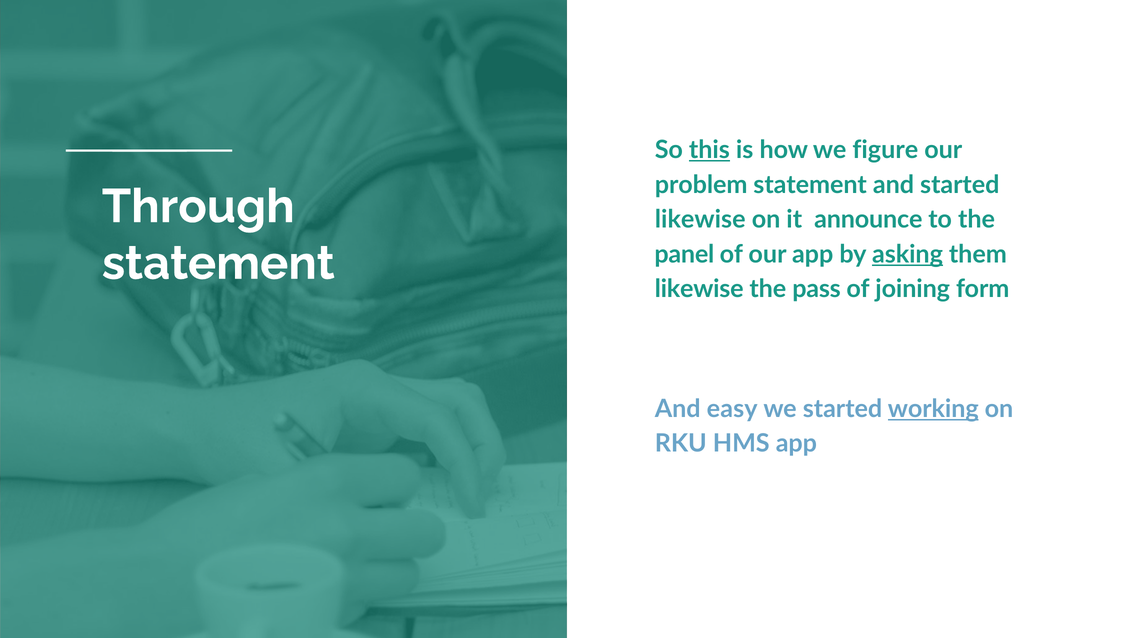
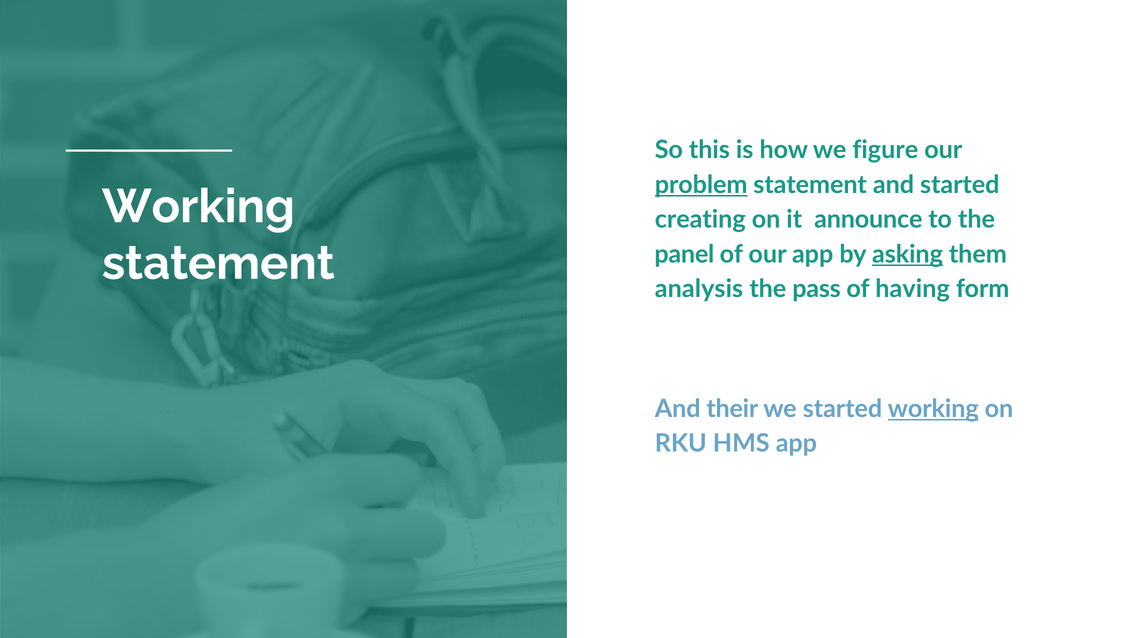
this underline: present -> none
problem underline: none -> present
Through at (198, 207): Through -> Working
likewise at (700, 219): likewise -> creating
likewise at (699, 289): likewise -> analysis
joining: joining -> having
easy: easy -> their
